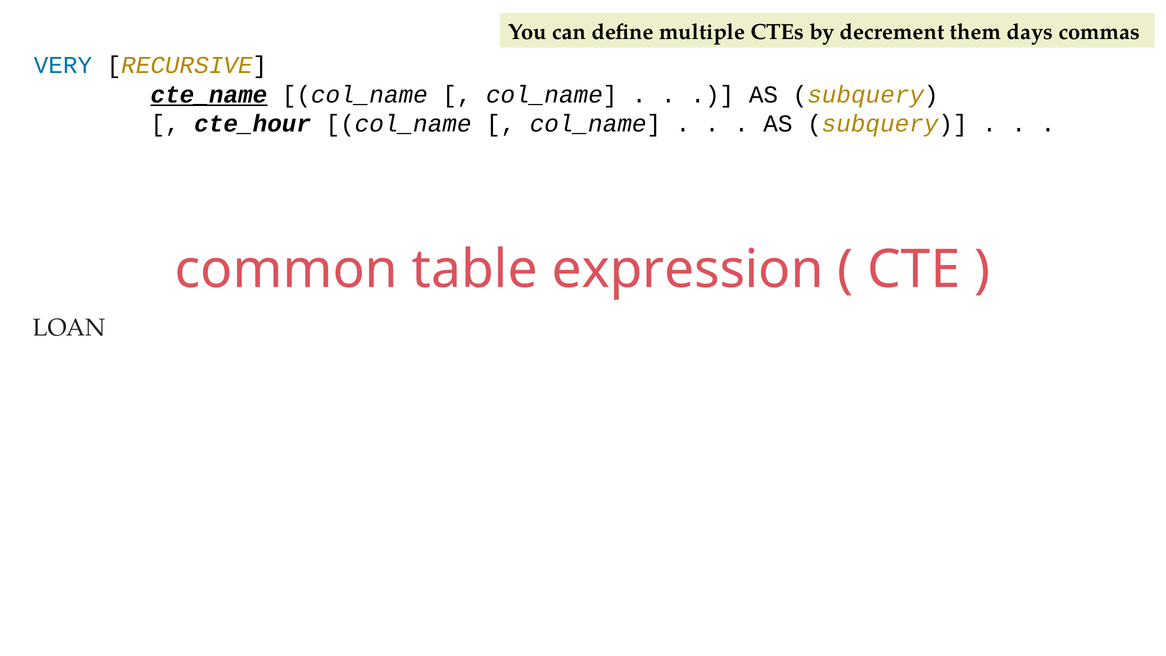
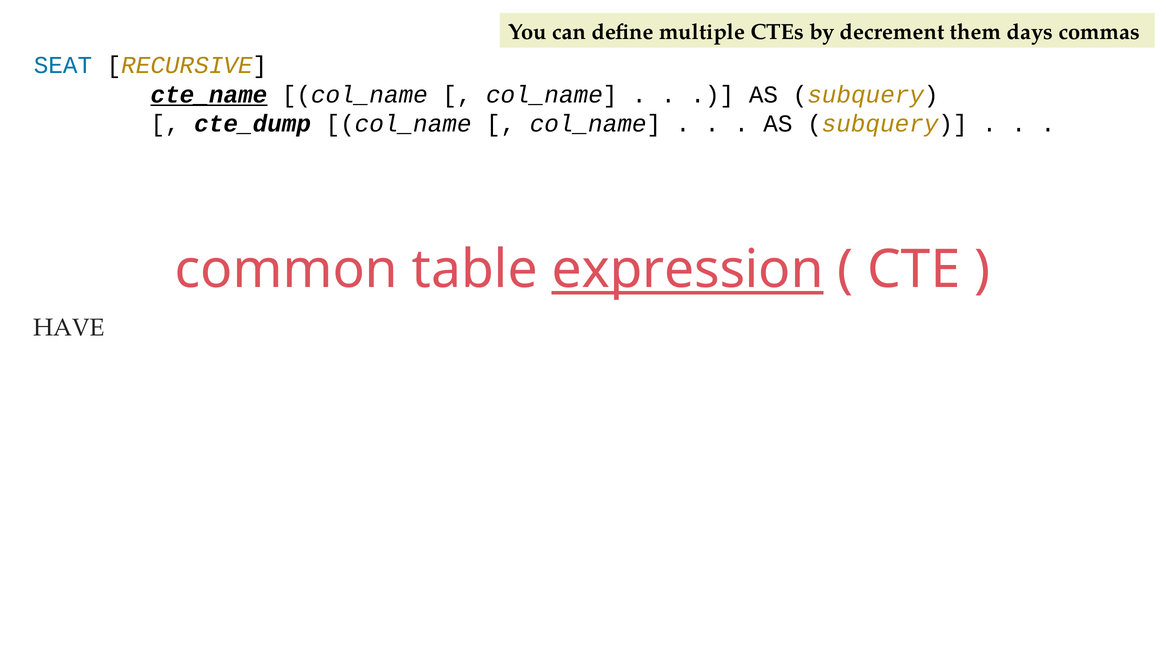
VERY: VERY -> SEAT
cte_hour: cte_hour -> cte_dump
expression underline: none -> present
LOAN: LOAN -> HAVE
